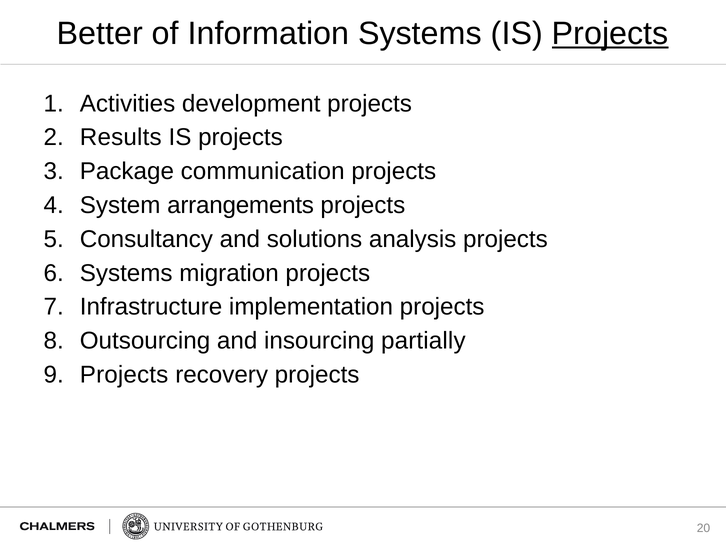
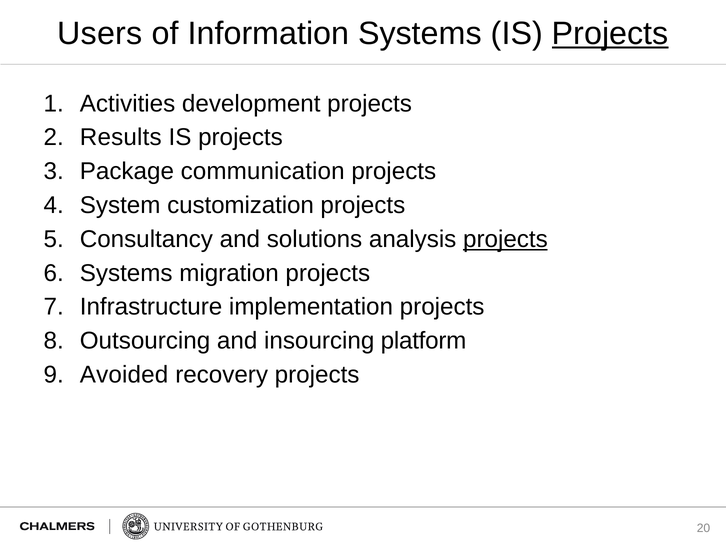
Better: Better -> Users
arrangements: arrangements -> customization
projects at (505, 239) underline: none -> present
partially: partially -> platform
Projects at (124, 374): Projects -> Avoided
